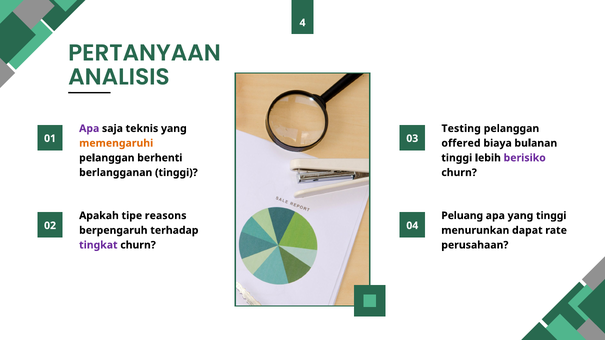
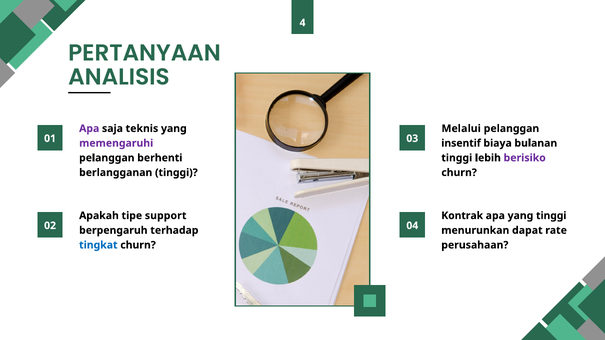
Testing: Testing -> Melalui
memengaruhi colour: orange -> purple
offered: offered -> insentif
reasons: reasons -> support
Peluang: Peluang -> Kontrak
tingkat colour: purple -> blue
